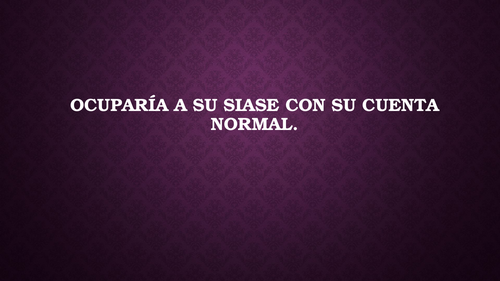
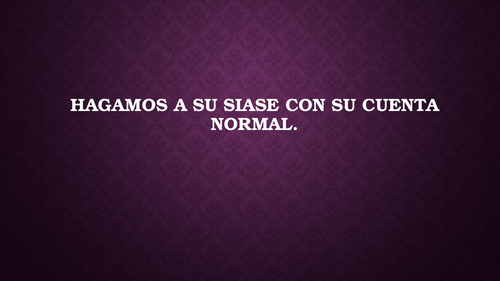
OCUPARÍA: OCUPARÍA -> HAGAMOS
